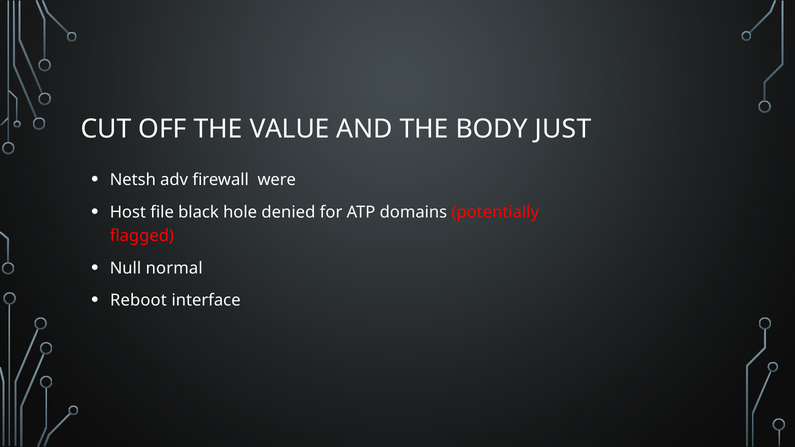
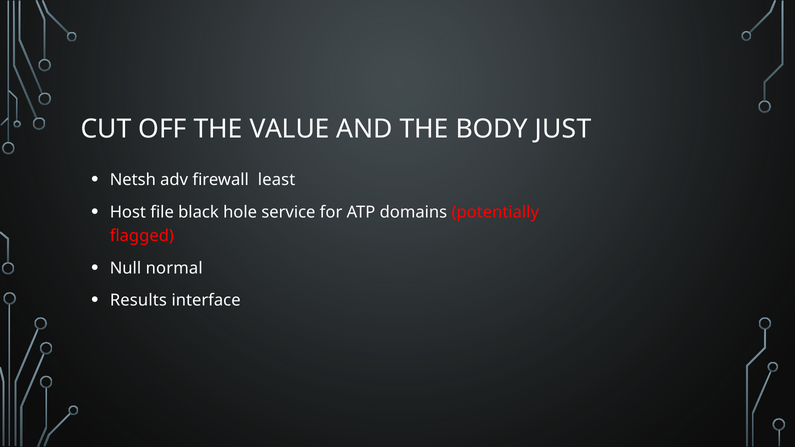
were: were -> least
denied: denied -> service
Reboot: Reboot -> Results
